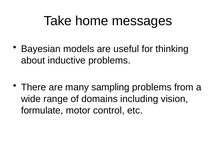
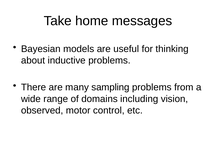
formulate: formulate -> observed
